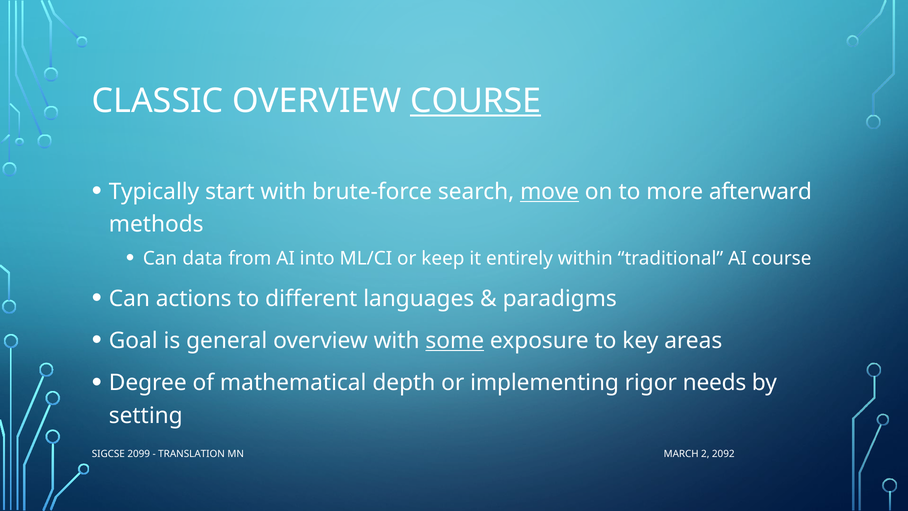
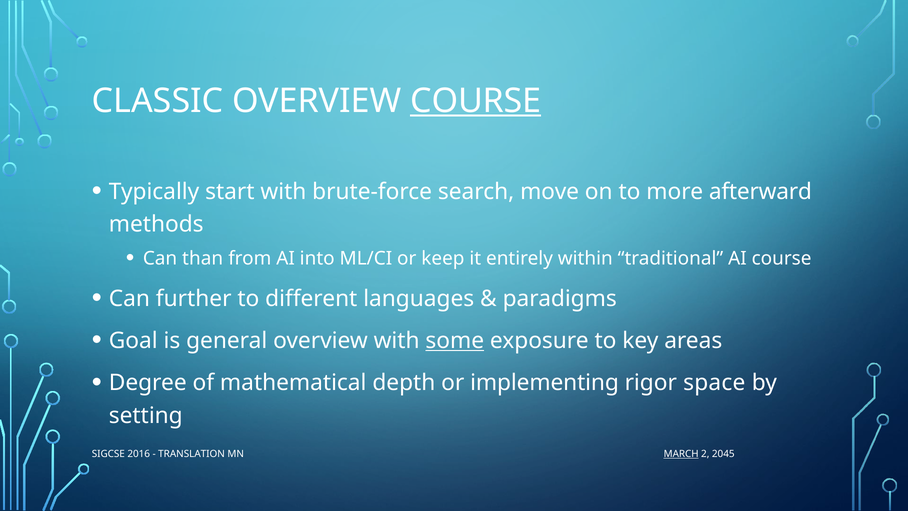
move underline: present -> none
data: data -> than
actions: actions -> further
needs: needs -> space
2099: 2099 -> 2016
MARCH underline: none -> present
2092: 2092 -> 2045
